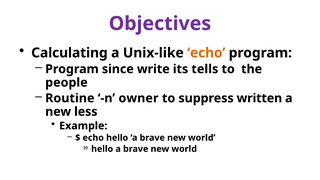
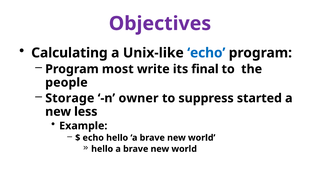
echo at (206, 53) colour: orange -> blue
since: since -> most
tells: tells -> final
Routine: Routine -> Storage
written: written -> started
